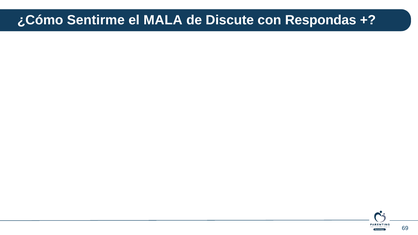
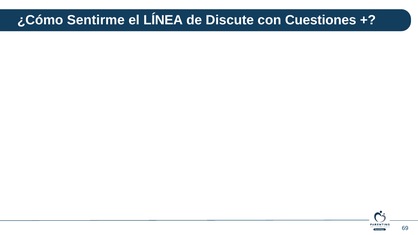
MALA: MALA -> LÍNEA
Respondas: Respondas -> Cuestiones
